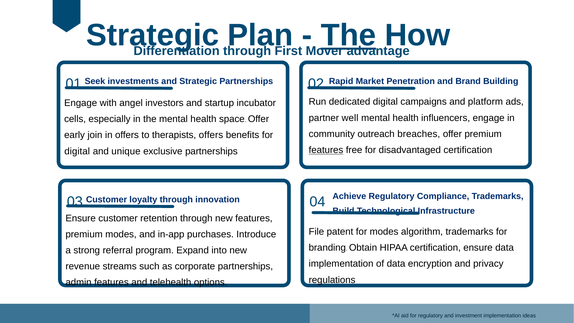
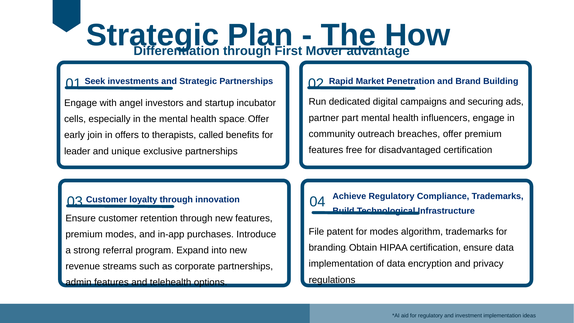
platform: platform -> securing
well: well -> part
therapists offers: offers -> called
features at (326, 150) underline: present -> none
digital at (77, 151): digital -> leader
